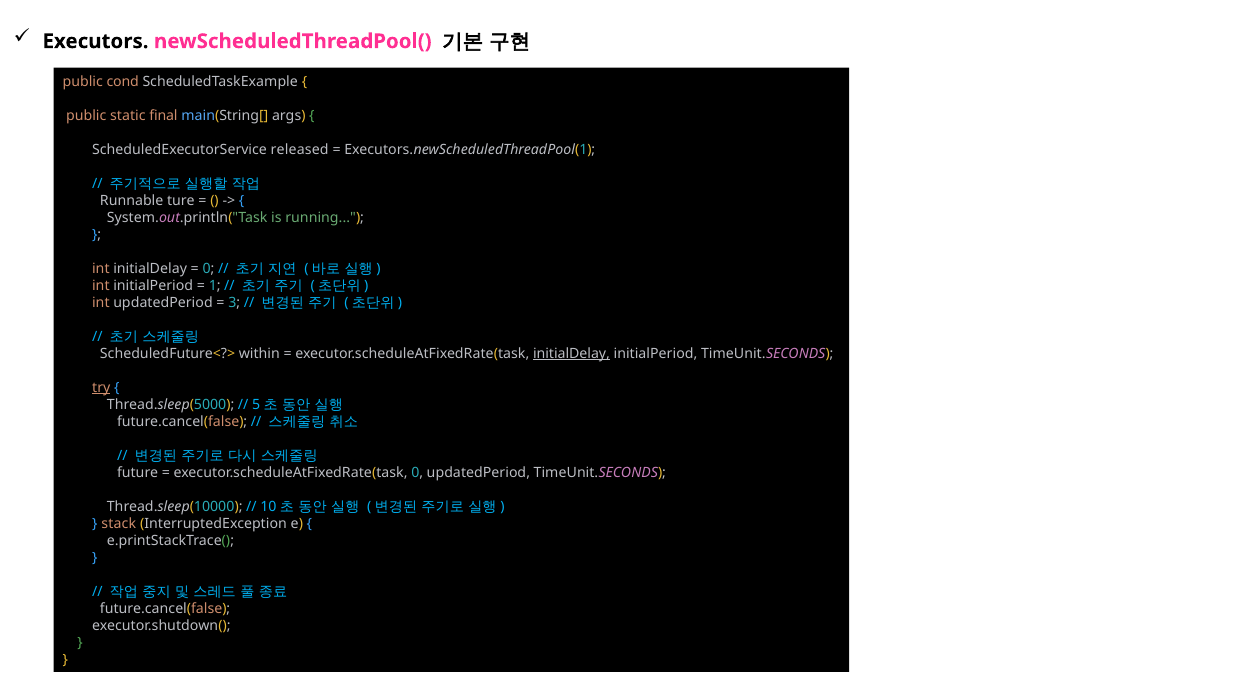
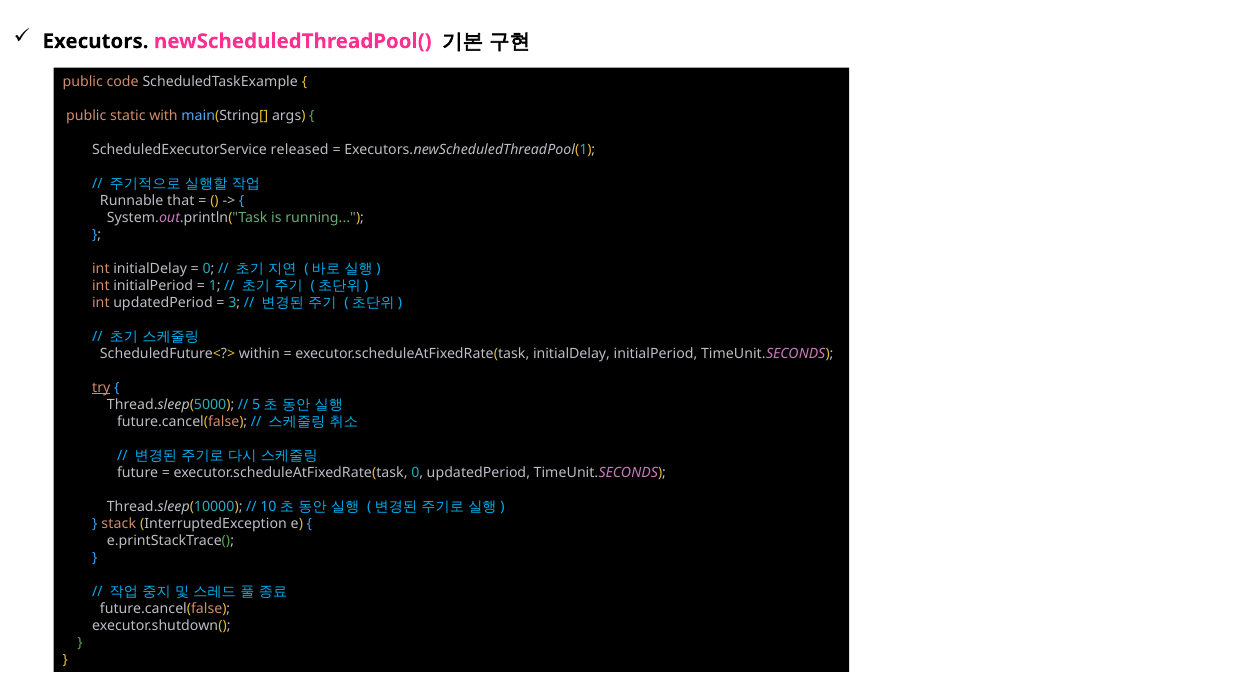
cond: cond -> code
final: final -> with
ture: ture -> that
initialDelay at (571, 354) underline: present -> none
